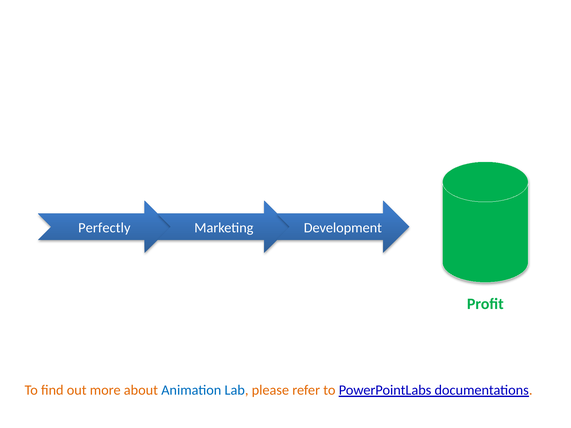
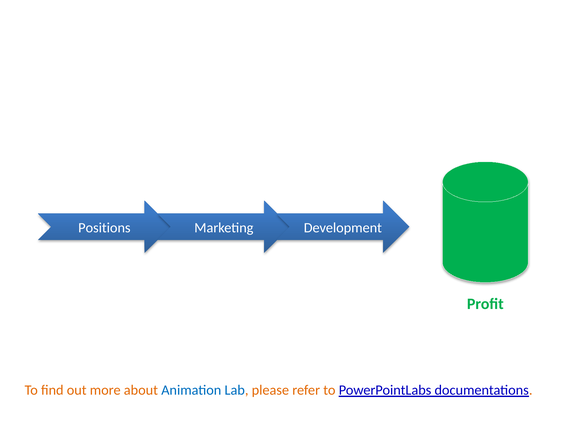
Perfectly: Perfectly -> Positions
